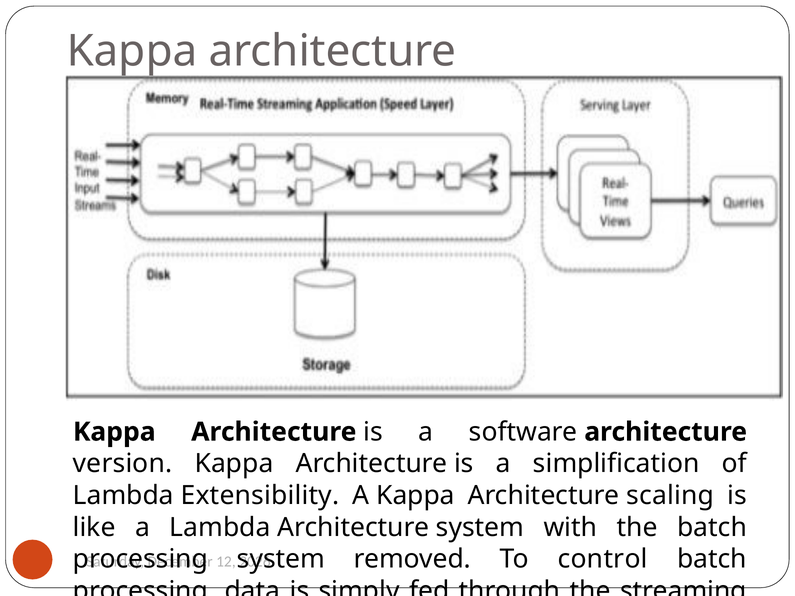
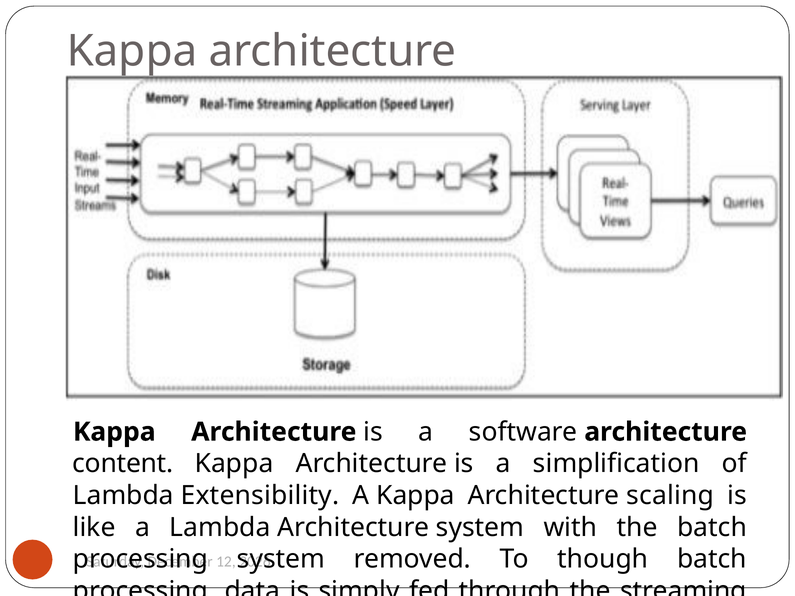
version: version -> content
control: control -> though
